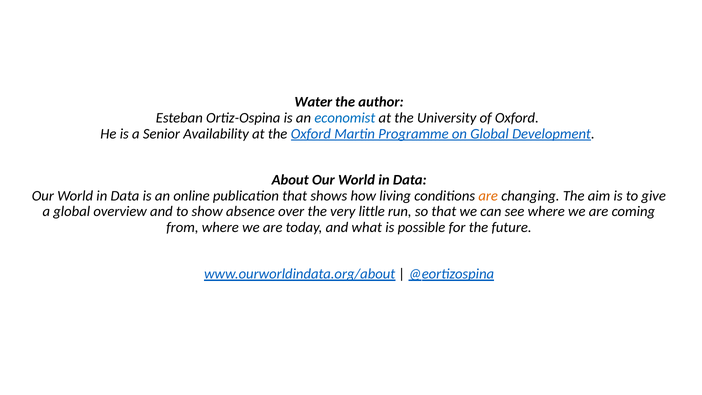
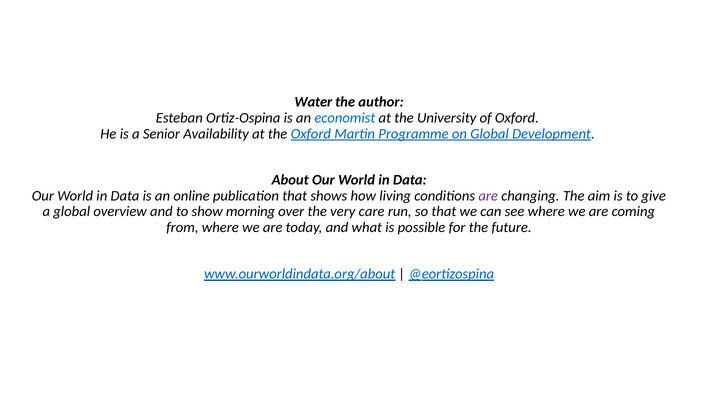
are at (488, 196) colour: orange -> purple
absence: absence -> morning
little: little -> care
